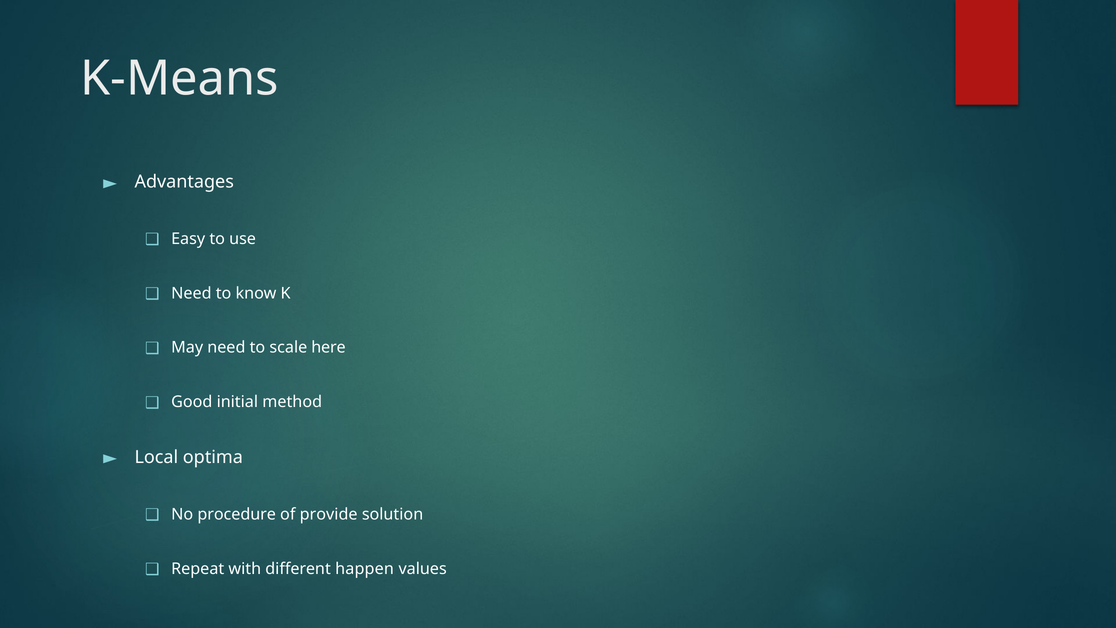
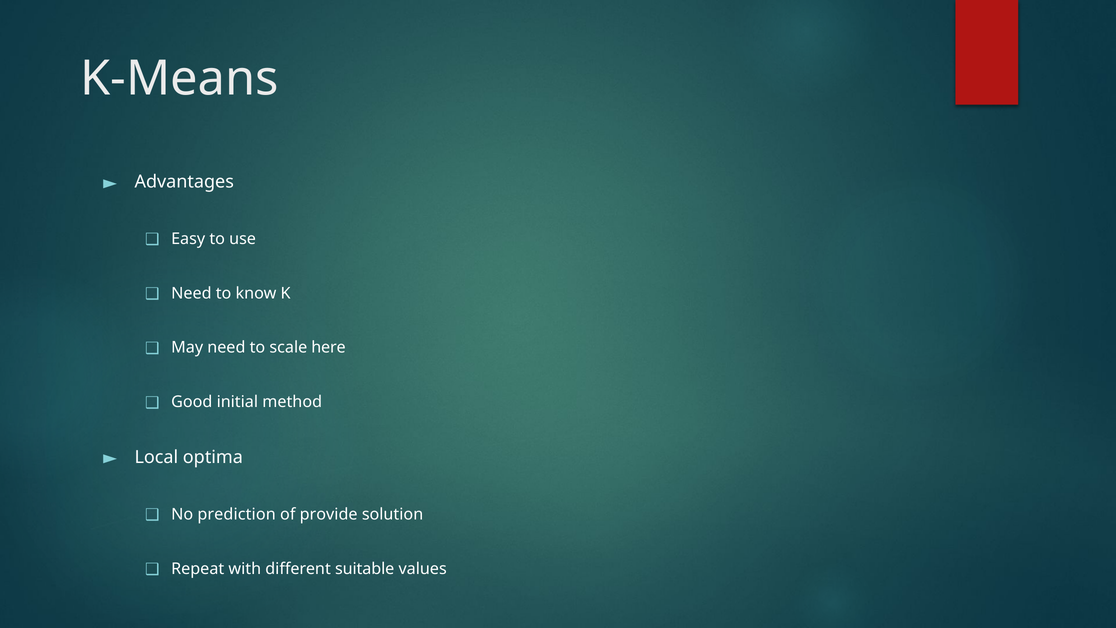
procedure: procedure -> prediction
happen: happen -> suitable
